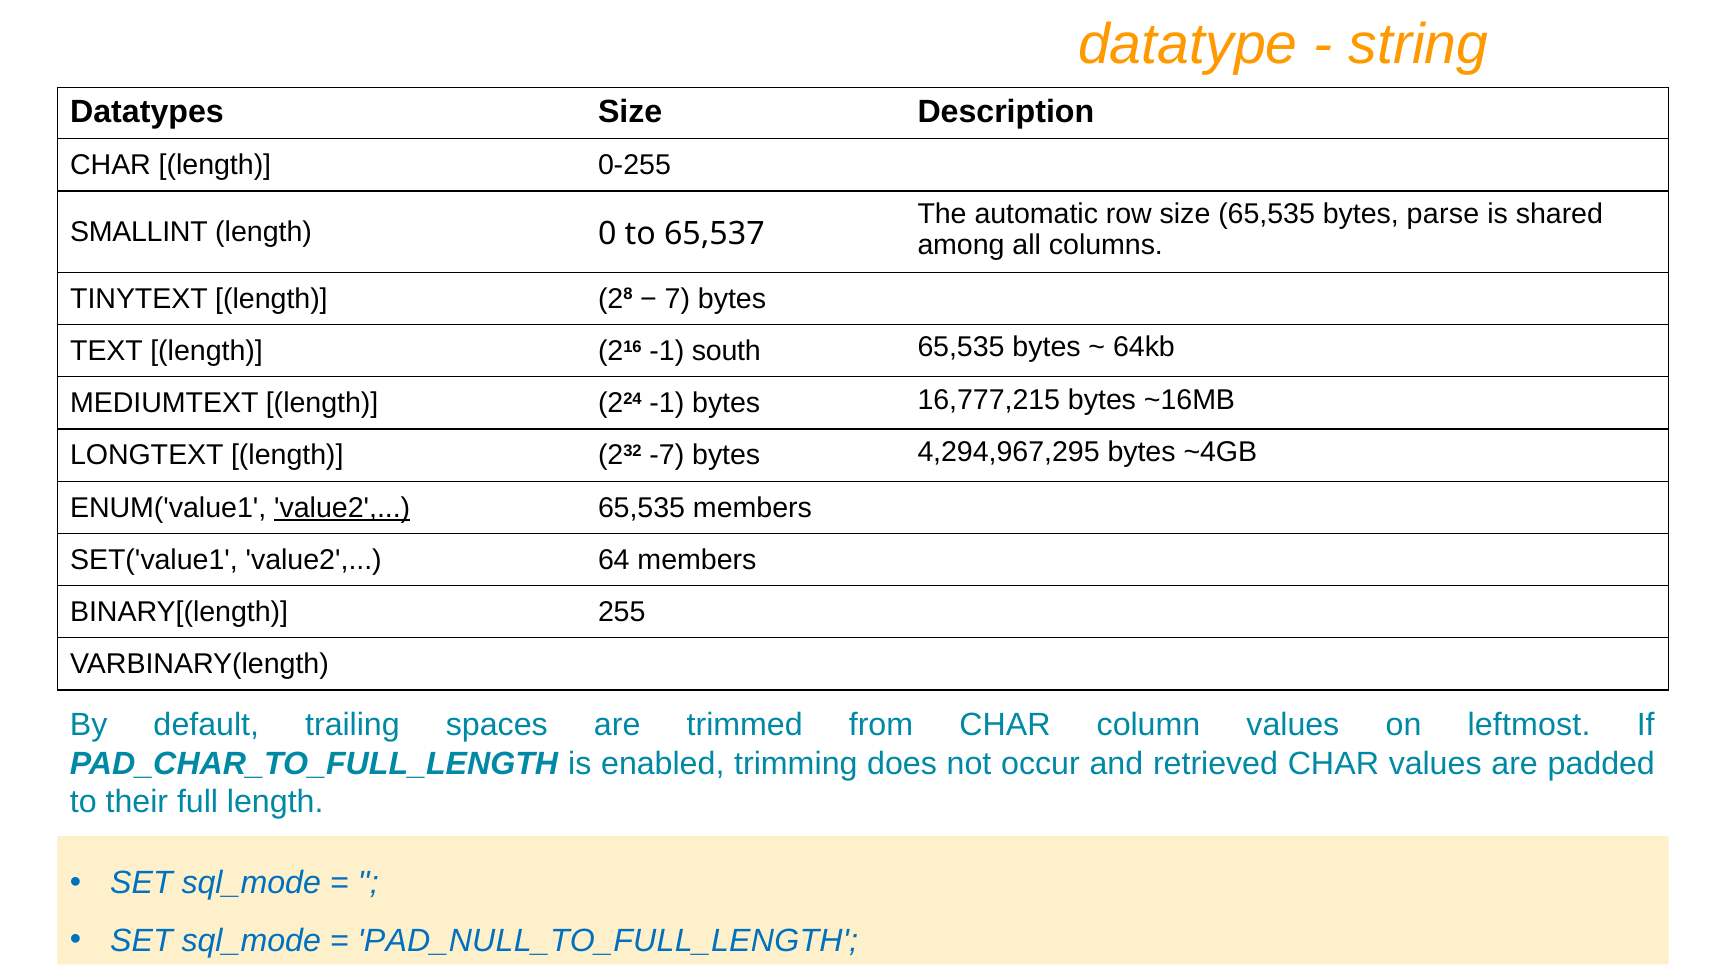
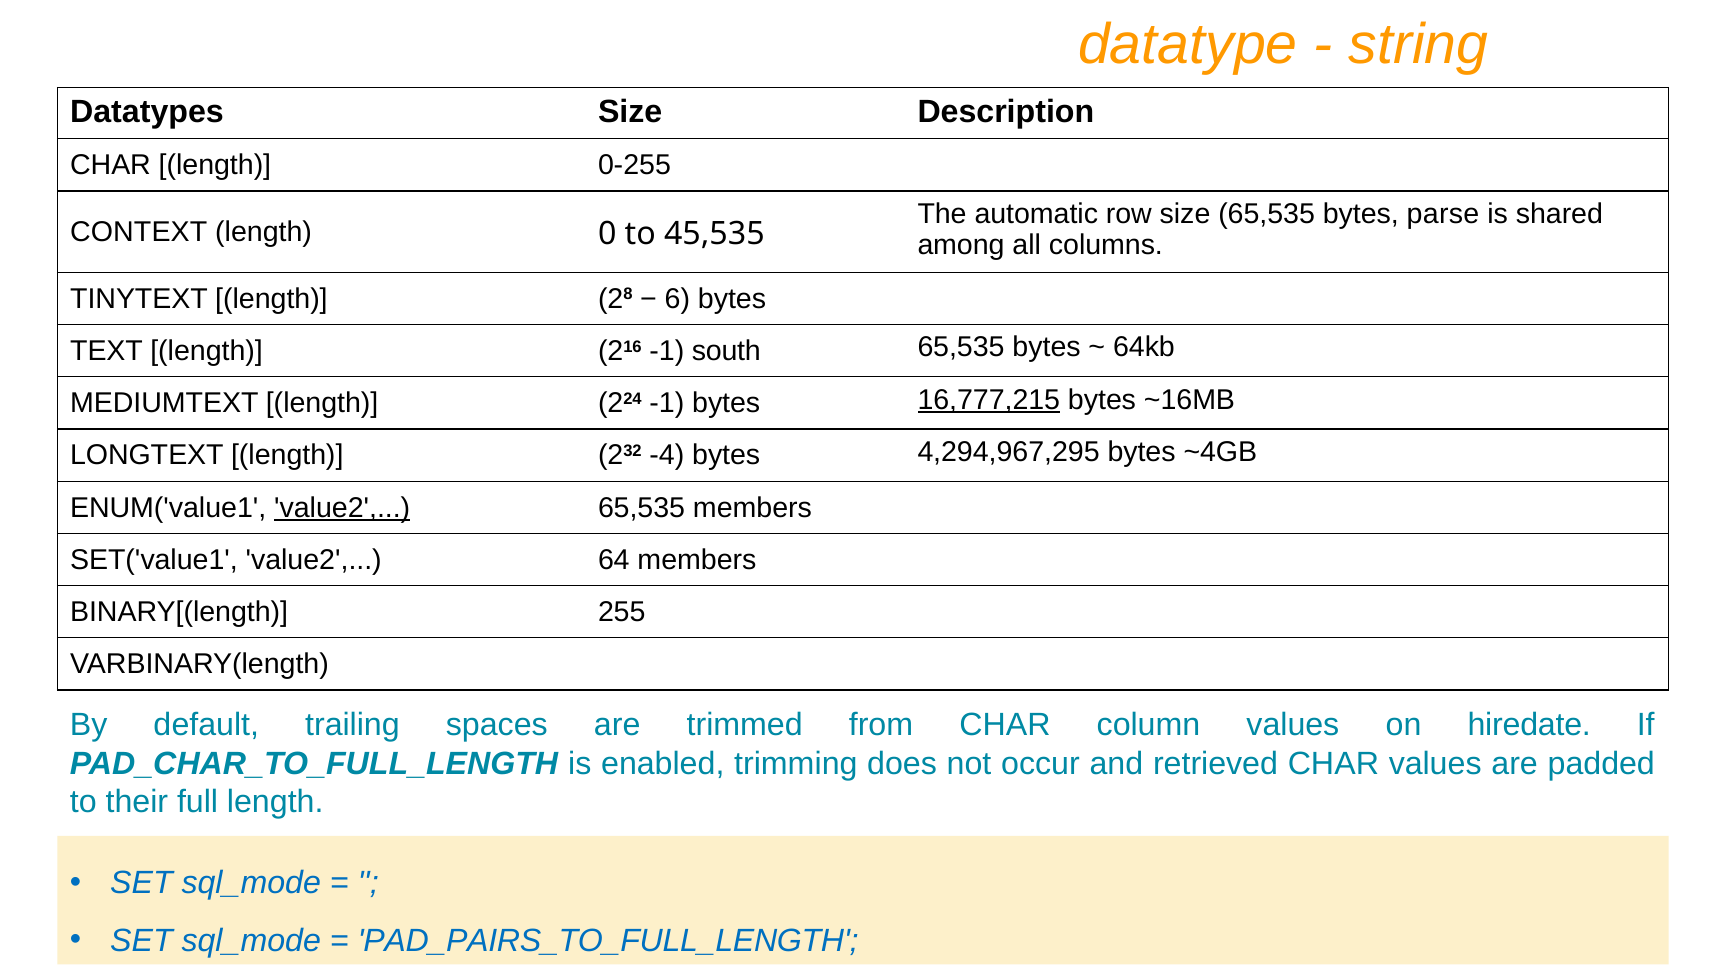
SMALLINT: SMALLINT -> CONTEXT
65,537: 65,537 -> 45,535
7: 7 -> 6
16,777,215 underline: none -> present
-7: -7 -> -4
leftmost: leftmost -> hiredate
PAD_NULL_TO_FULL_LENGTH: PAD_NULL_TO_FULL_LENGTH -> PAD_PAIRS_TO_FULL_LENGTH
